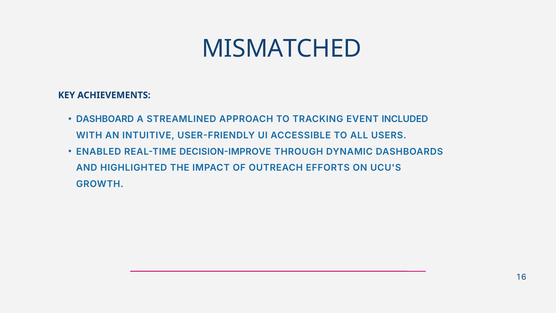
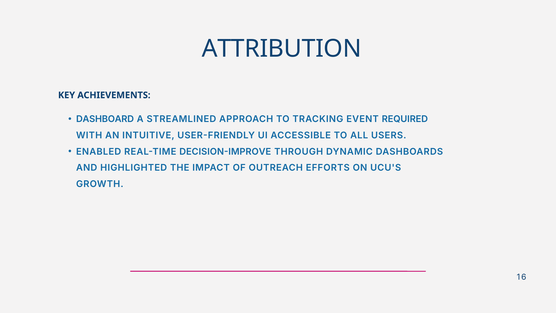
MISMATCHED: MISMATCHED -> ATTRIBUTION
INCLUDED: INCLUDED -> REQUIRED
